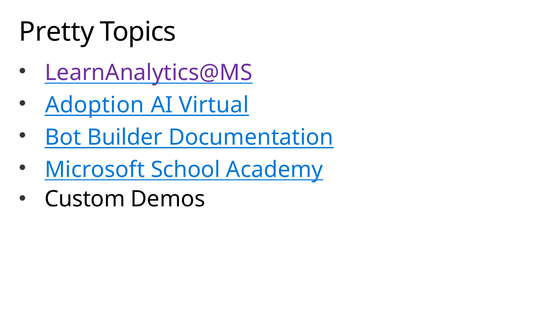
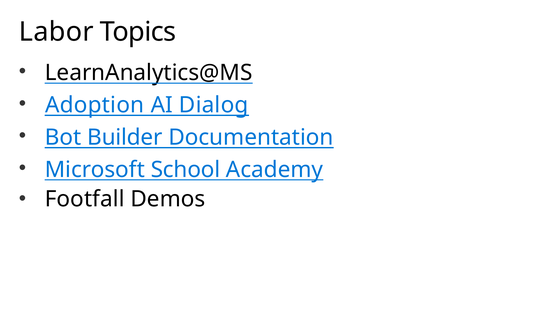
Pretty: Pretty -> Labor
LearnAnalytics@MS colour: purple -> black
Virtual: Virtual -> Dialog
Custom: Custom -> Footfall
